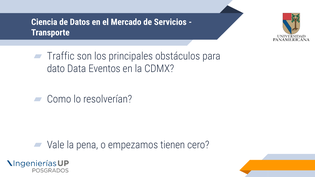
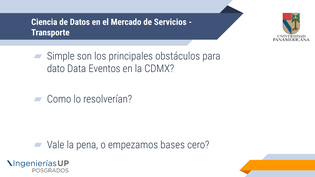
Traffic: Traffic -> Simple
tienen: tienen -> bases
